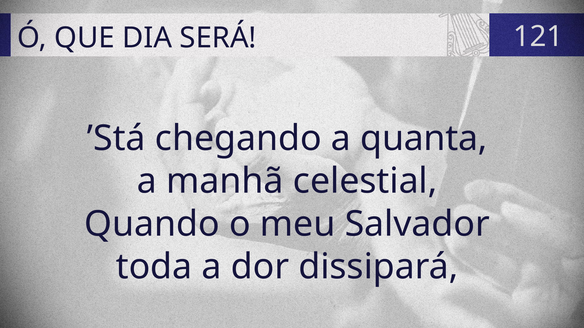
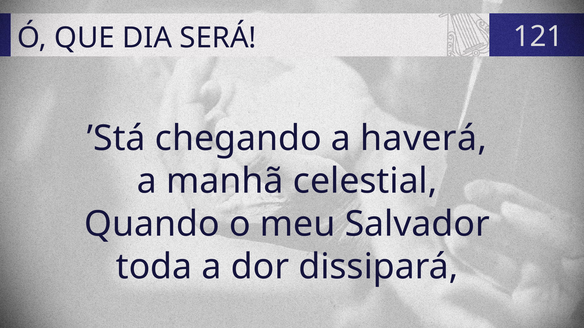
quanta: quanta -> haverá
